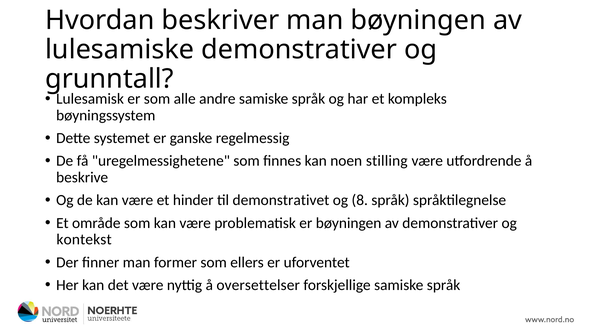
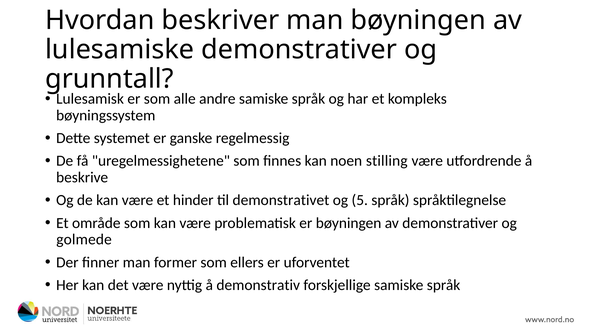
8: 8 -> 5
kontekst: kontekst -> golmede
oversettelser: oversettelser -> demonstrativ
